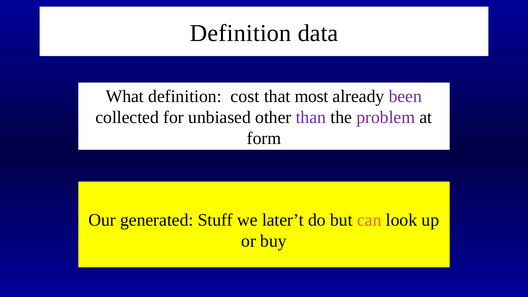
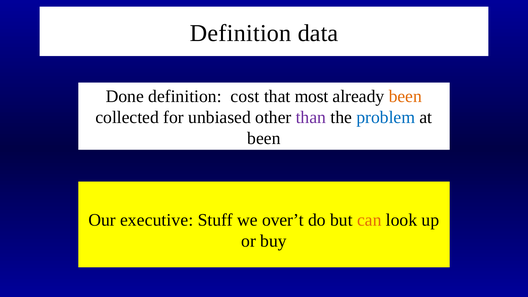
What: What -> Done
been at (405, 96) colour: purple -> orange
problem colour: purple -> blue
form at (264, 138): form -> been
generated: generated -> executive
later’t: later’t -> over’t
